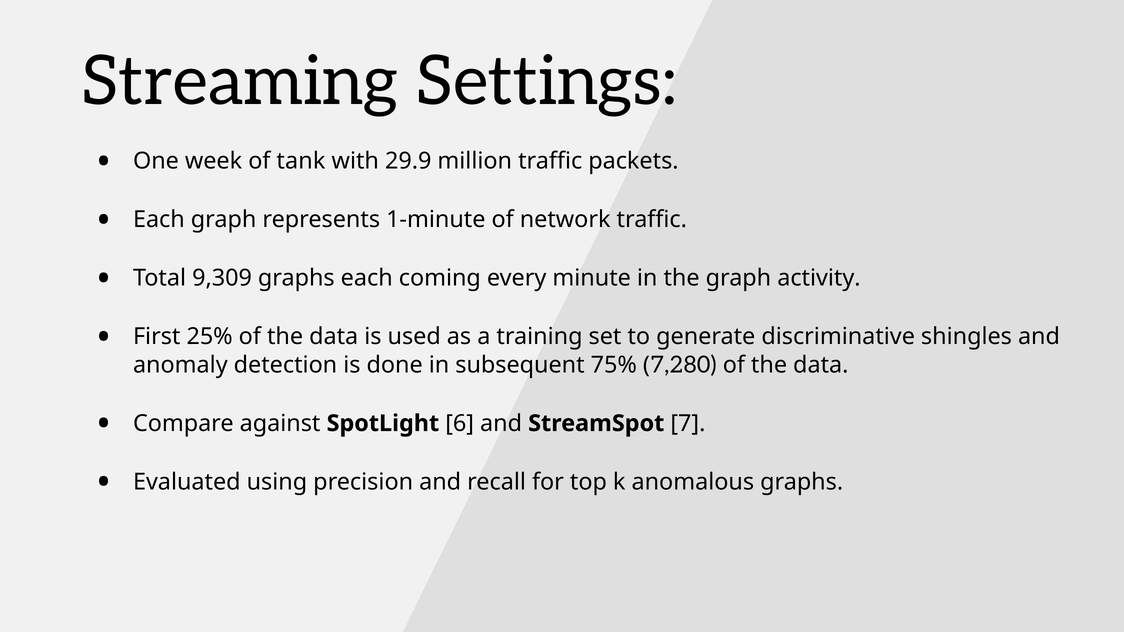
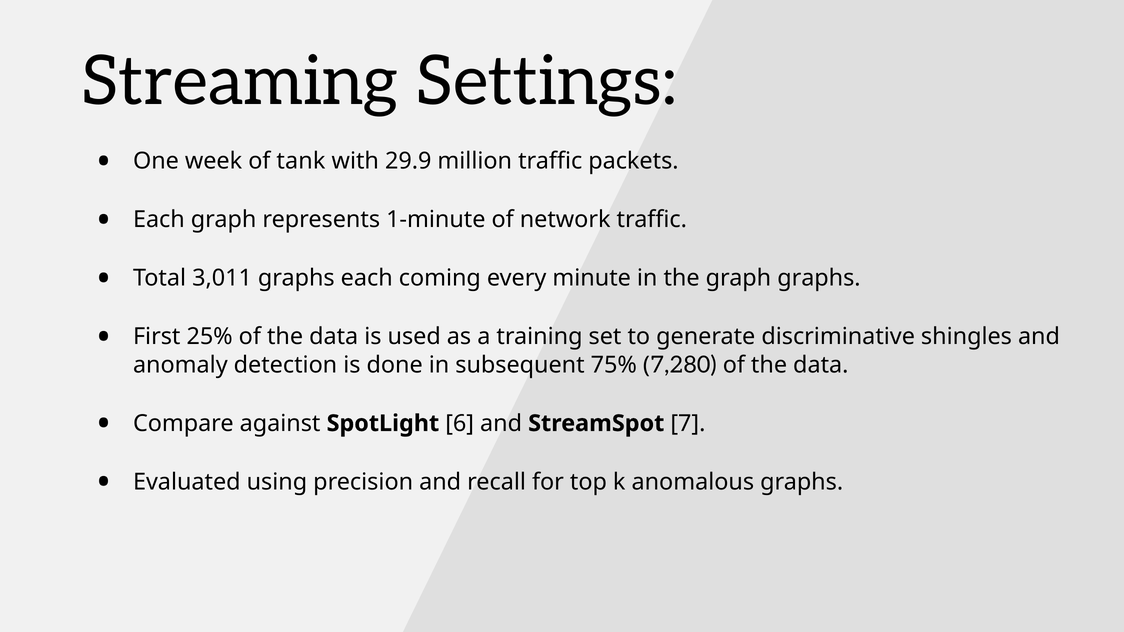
9,309: 9,309 -> 3,011
graph activity: activity -> graphs
